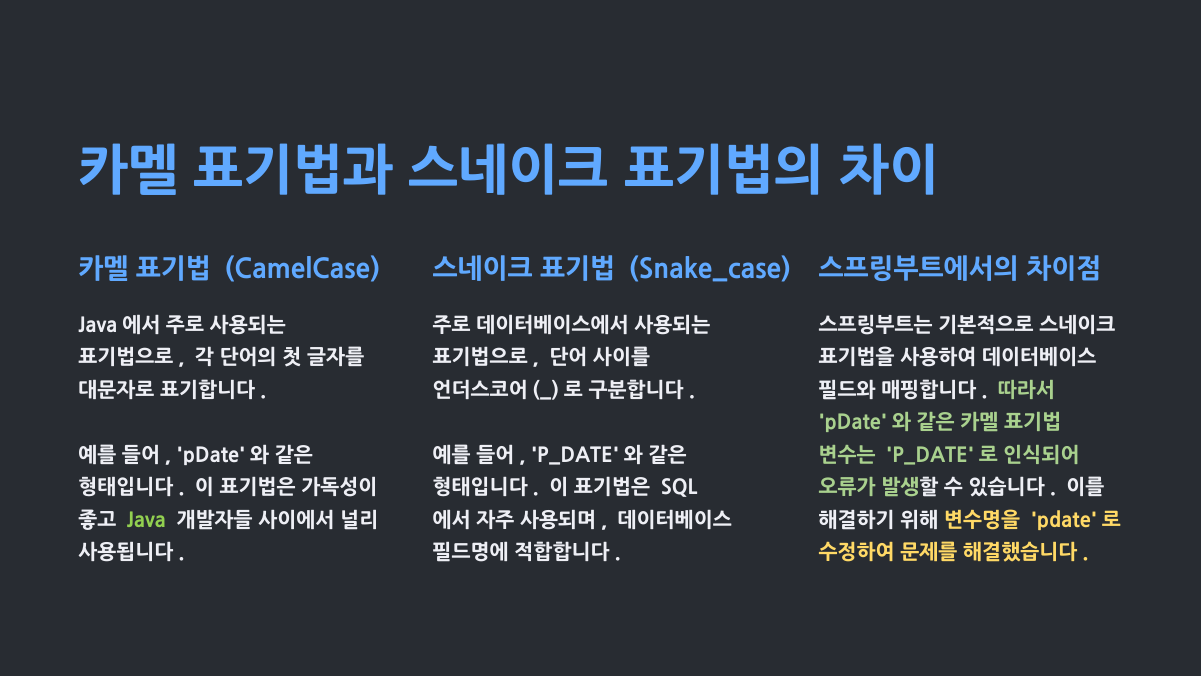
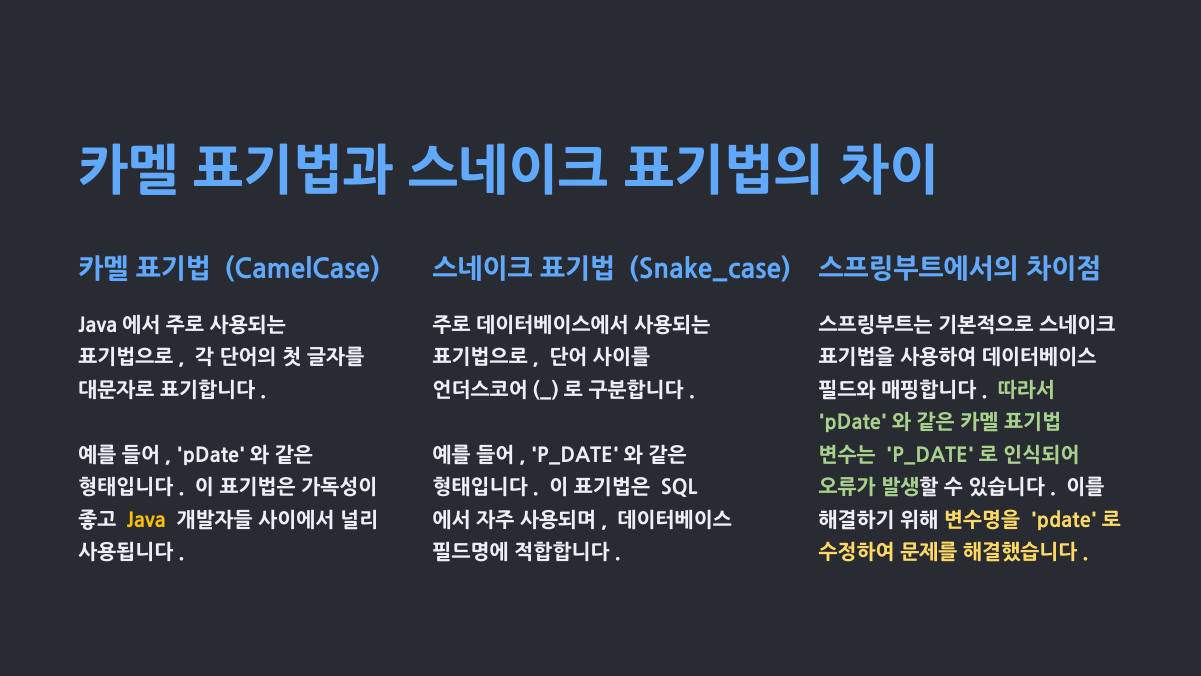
Java colour: light green -> yellow
